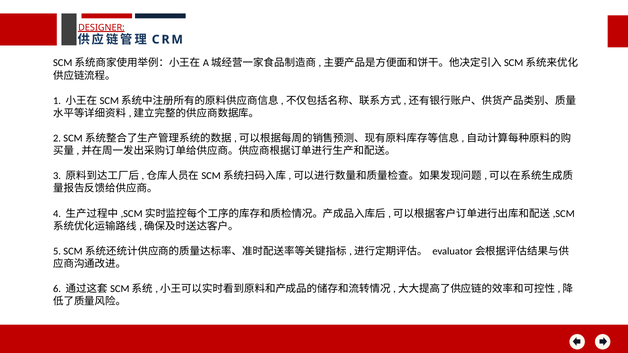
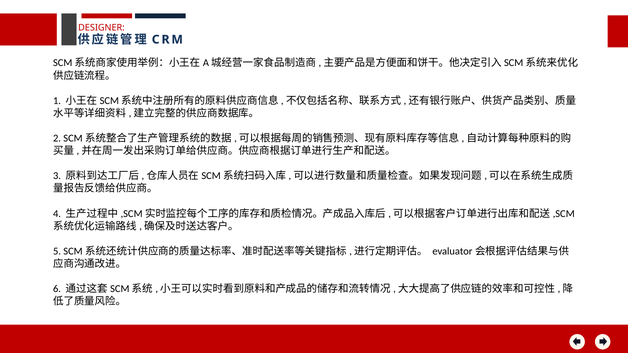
DESIGNER underline: present -> none
